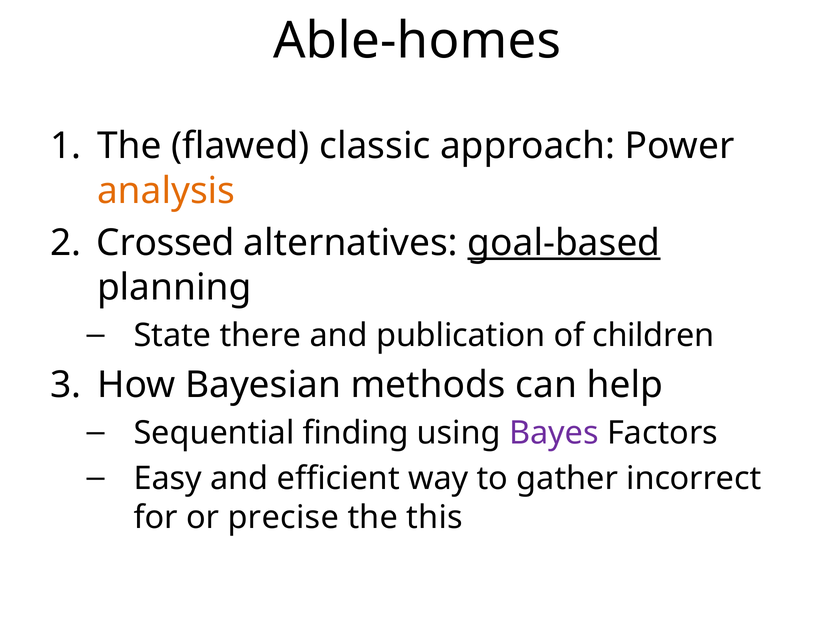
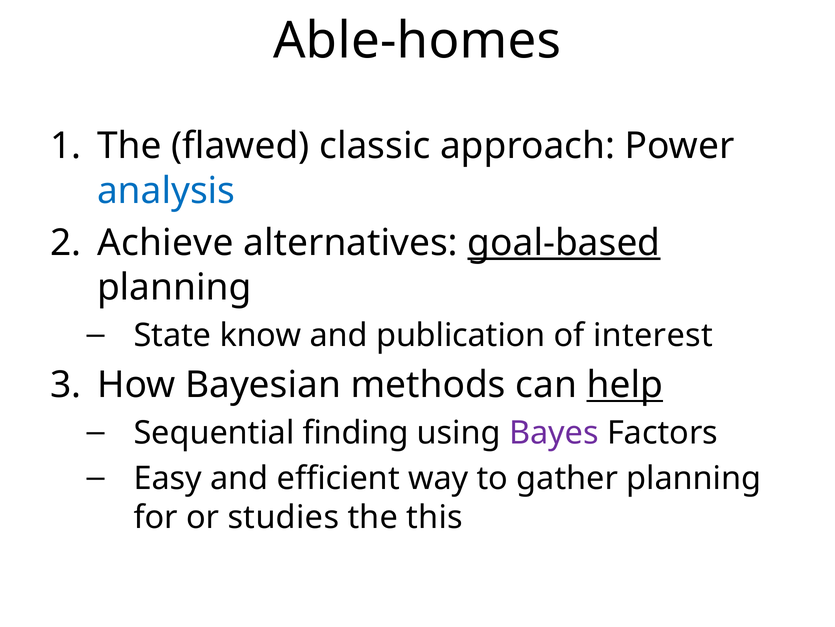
analysis colour: orange -> blue
Crossed: Crossed -> Achieve
there: there -> know
children: children -> interest
help underline: none -> present
gather incorrect: incorrect -> planning
precise: precise -> studies
